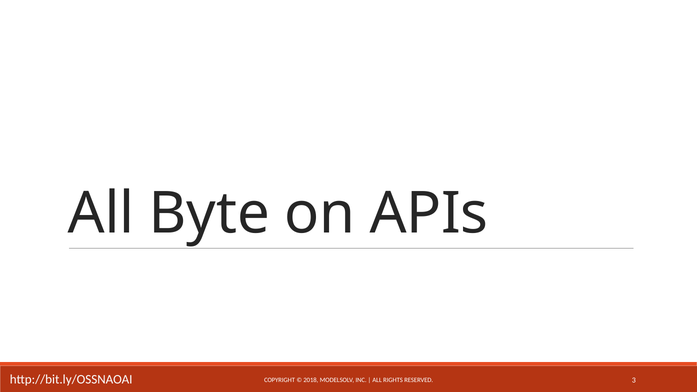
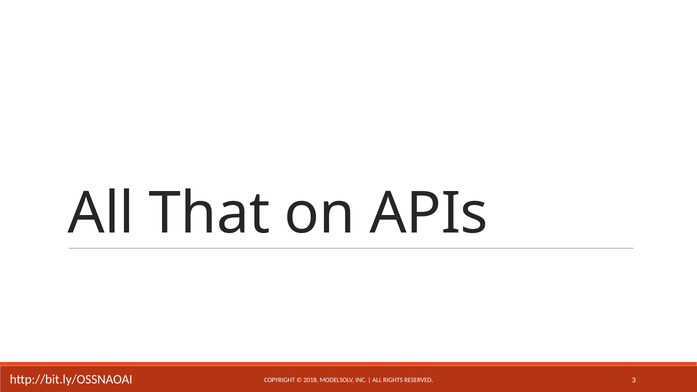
Byte: Byte -> That
